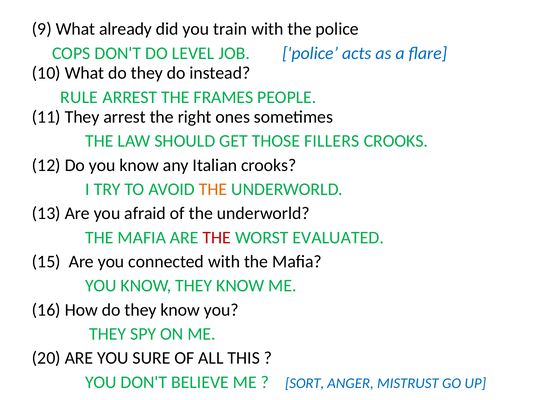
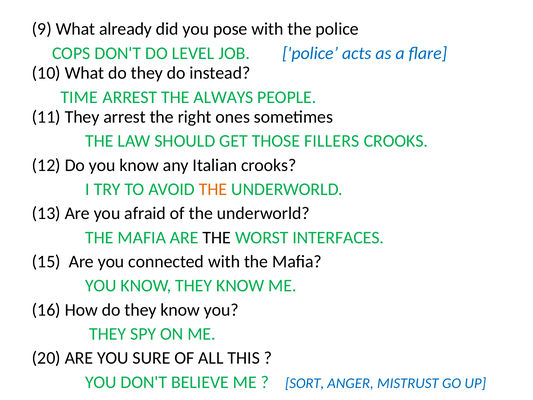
train: train -> pose
RULE: RULE -> TIME
FRAMES: FRAMES -> ALWAYS
THE at (217, 237) colour: red -> black
EVALUATED: EVALUATED -> INTERFACES
